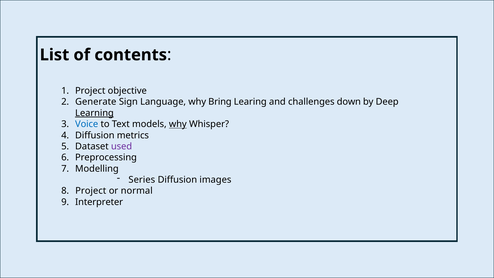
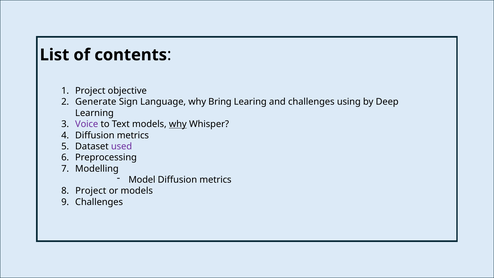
down: down -> using
Learning underline: present -> none
Voice colour: blue -> purple
Series: Series -> Model
images at (215, 180): images -> metrics
or normal: normal -> models
Interpreter at (99, 202): Interpreter -> Challenges
